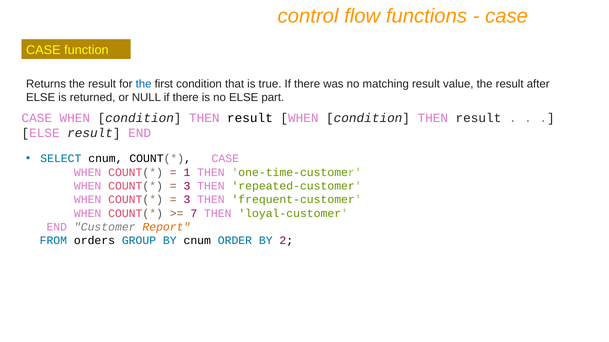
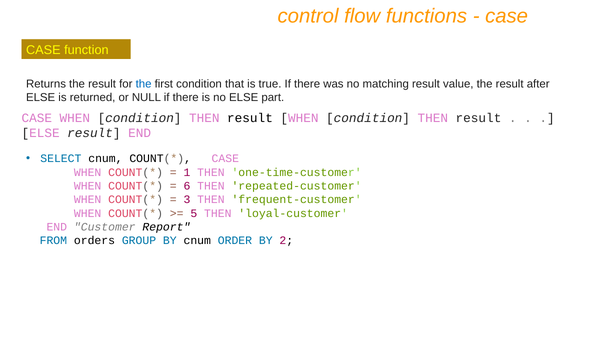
3 at (187, 186): 3 -> 6
7: 7 -> 5
Report colour: orange -> black
